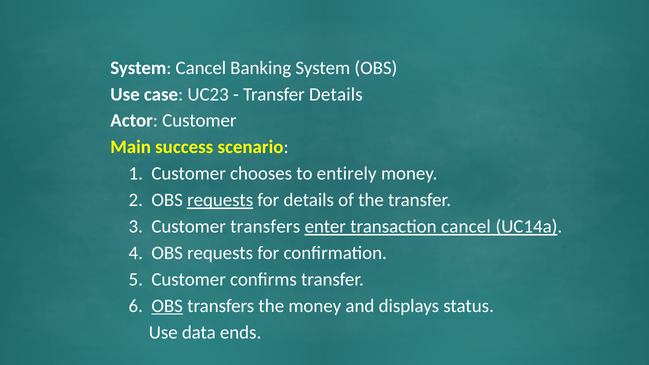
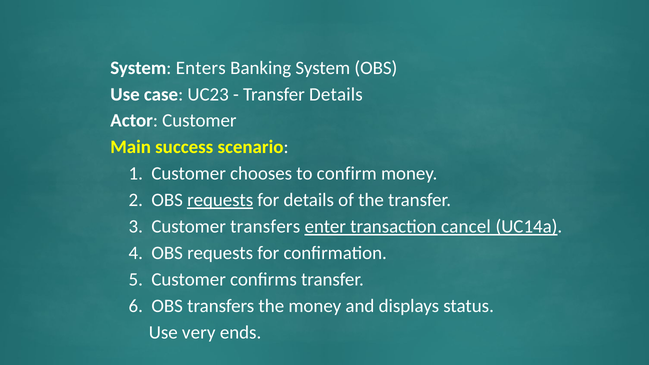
System Cancel: Cancel -> Enters
entirely: entirely -> confirm
OBS at (167, 306) underline: present -> none
data: data -> very
